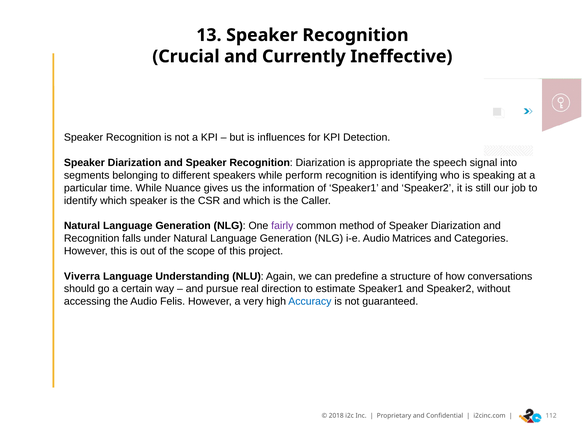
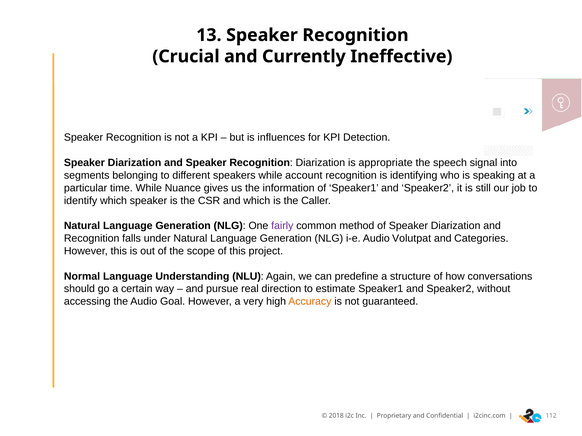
perform: perform -> account
Matrices: Matrices -> Volutpat
Viverra: Viverra -> Normal
Felis: Felis -> Goal
Accuracy colour: blue -> orange
